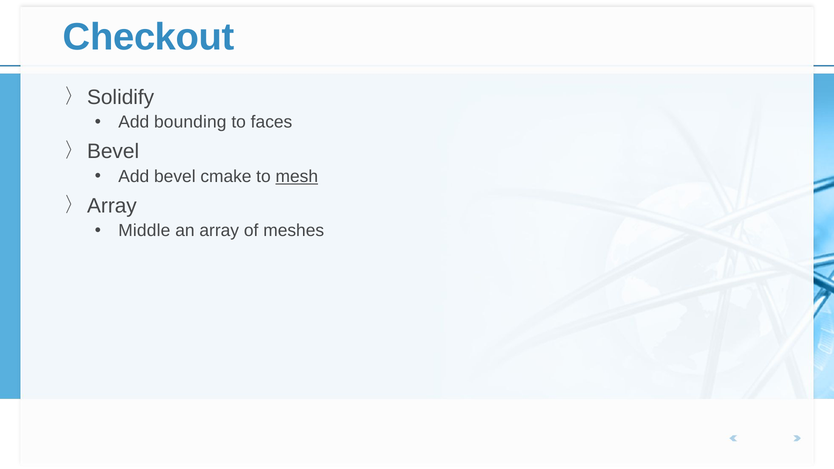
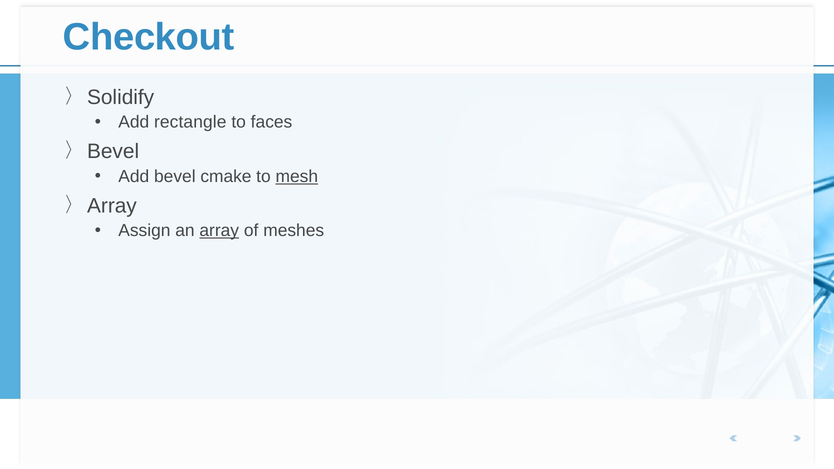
bounding: bounding -> rectangle
Middle: Middle -> Assign
array underline: none -> present
